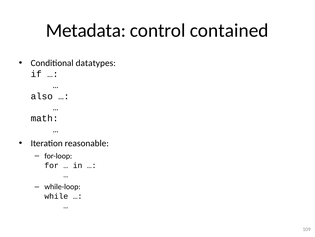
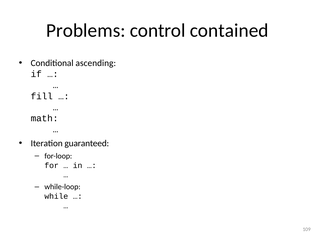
Metadata: Metadata -> Problems
datatypes: datatypes -> ascending
also: also -> fill
reasonable: reasonable -> guaranteed
